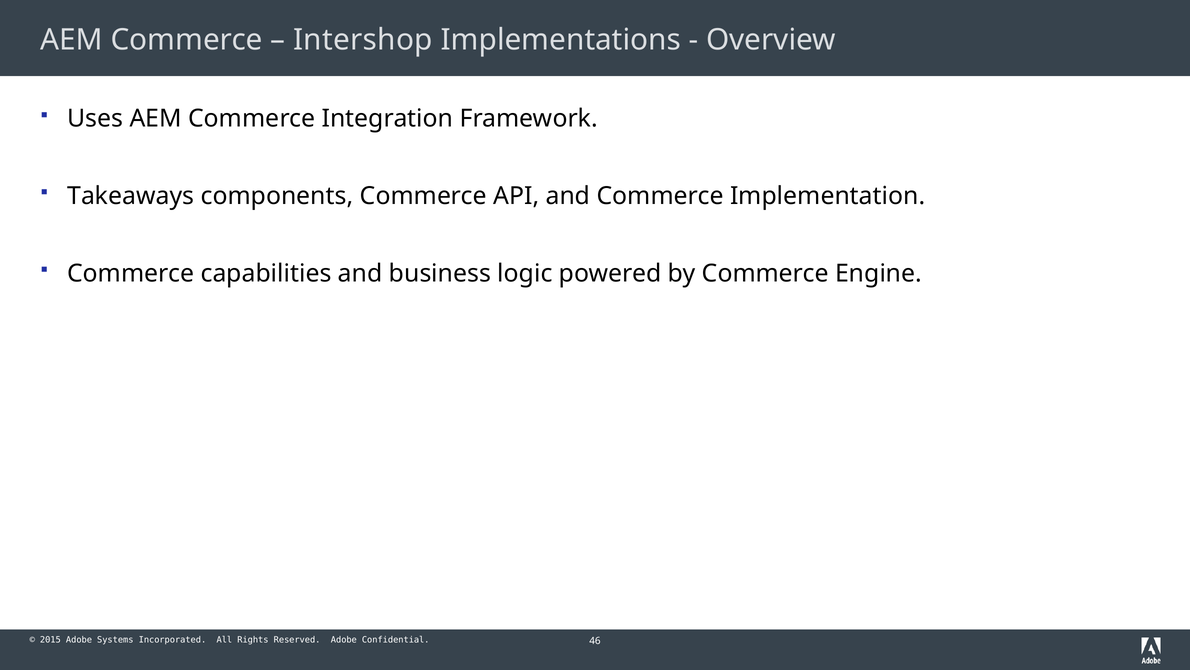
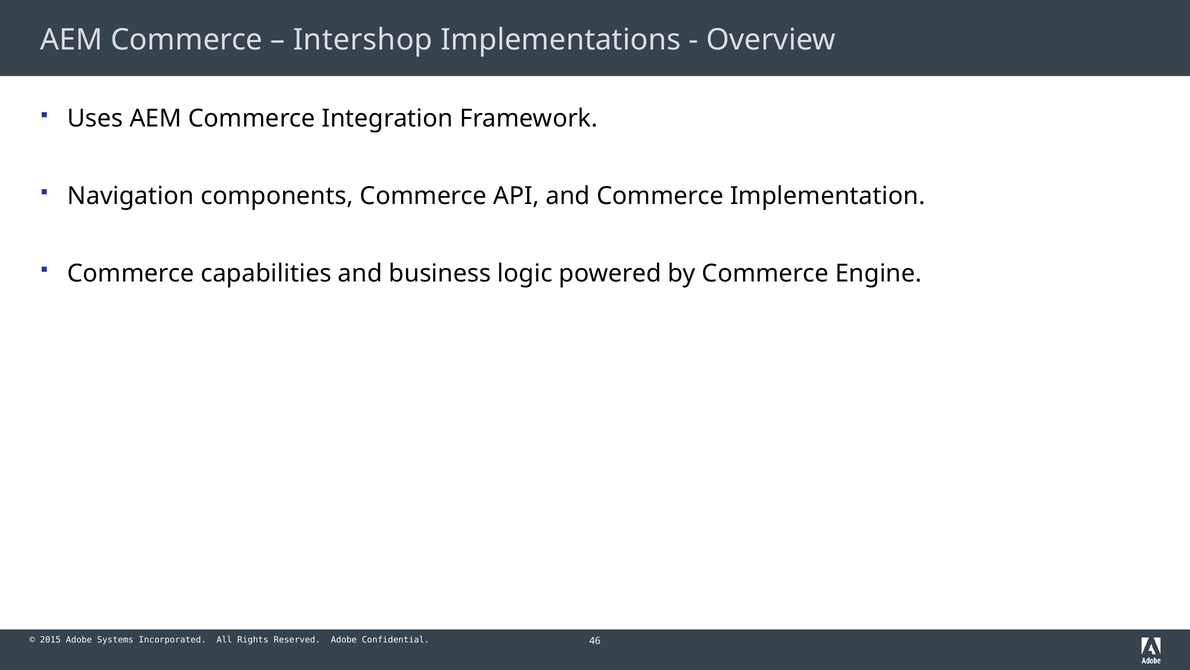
Takeaways: Takeaways -> Navigation
